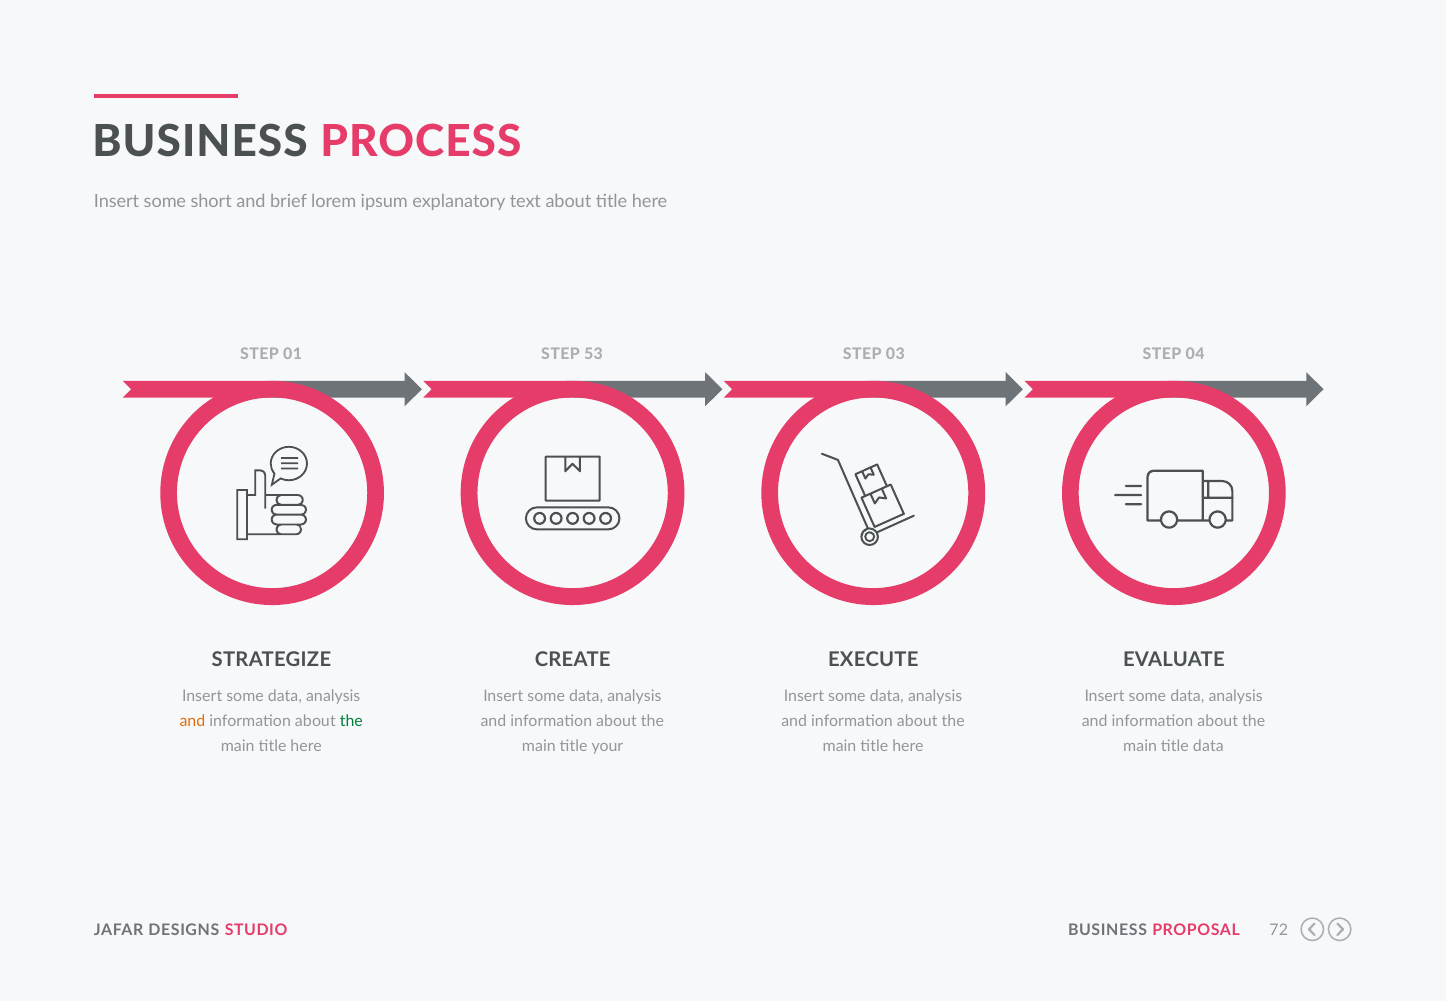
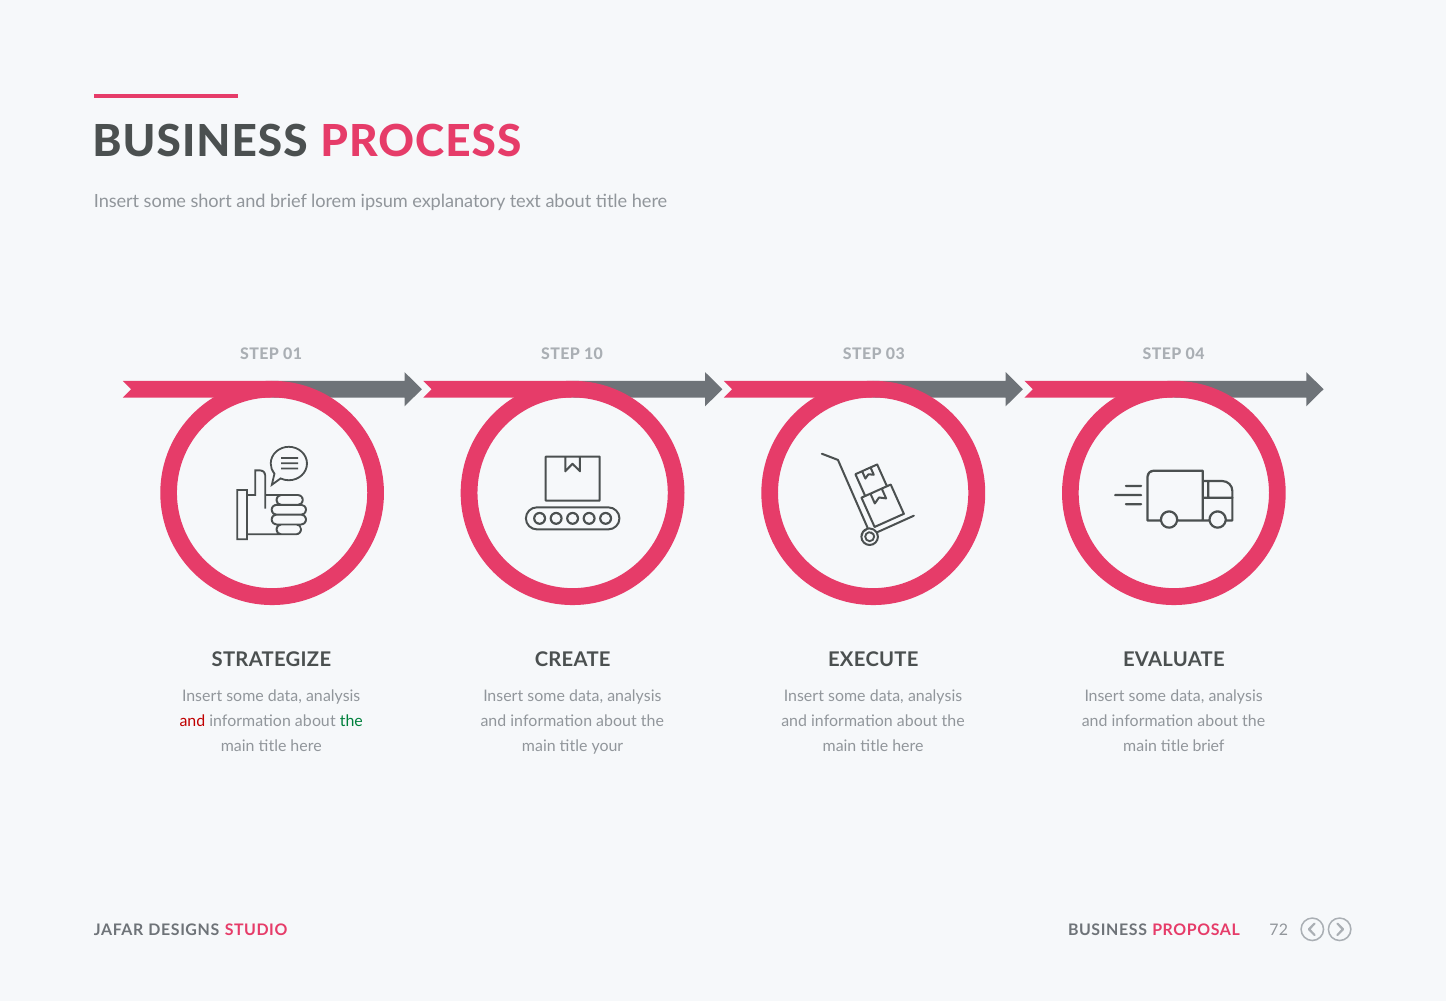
53: 53 -> 10
and at (192, 721) colour: orange -> red
title data: data -> brief
